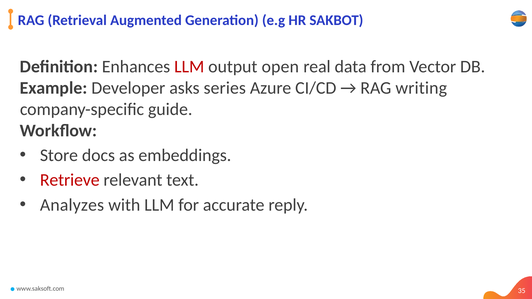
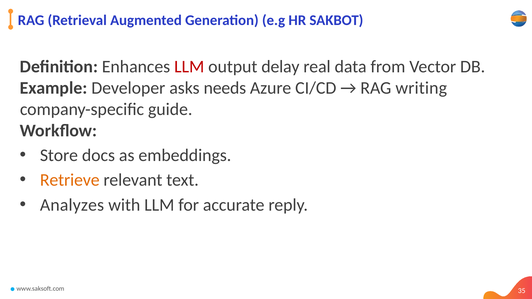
open: open -> delay
series: series -> needs
Retrieve colour: red -> orange
